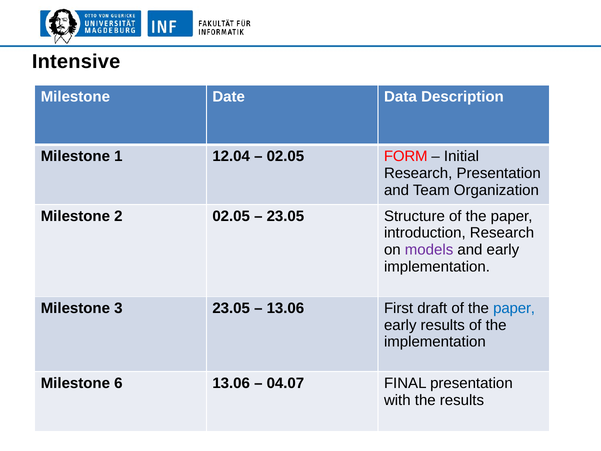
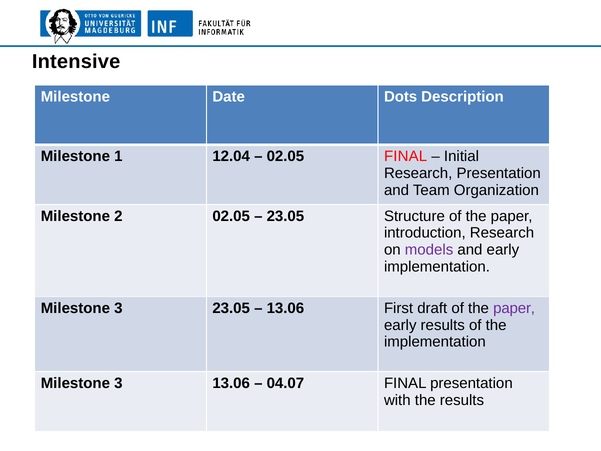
Data: Data -> Dots
02.05 FORM: FORM -> FINAL
paper at (514, 308) colour: blue -> purple
6 at (118, 383): 6 -> 3
